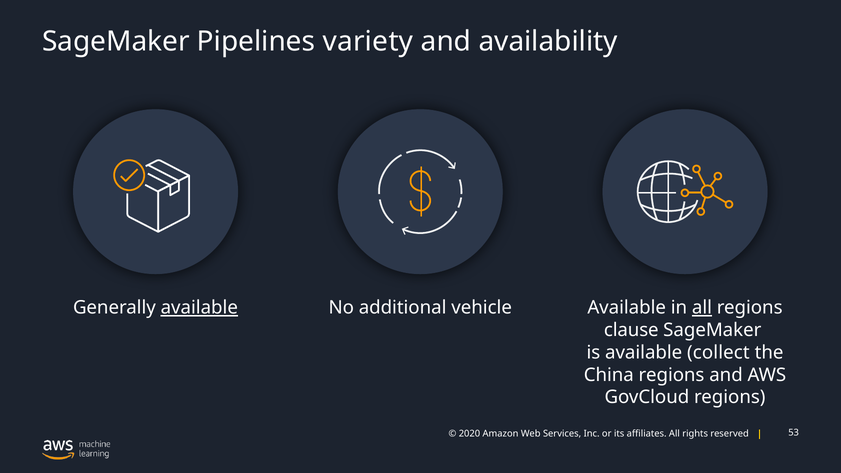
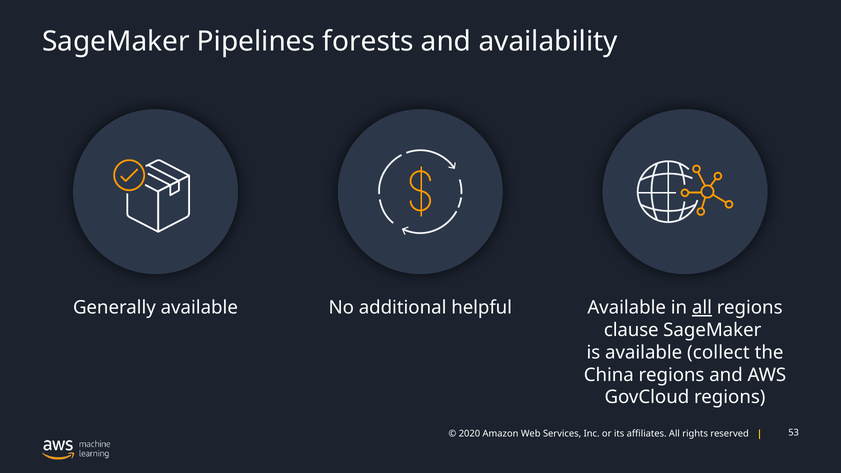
variety: variety -> forests
available at (199, 308) underline: present -> none
vehicle: vehicle -> helpful
